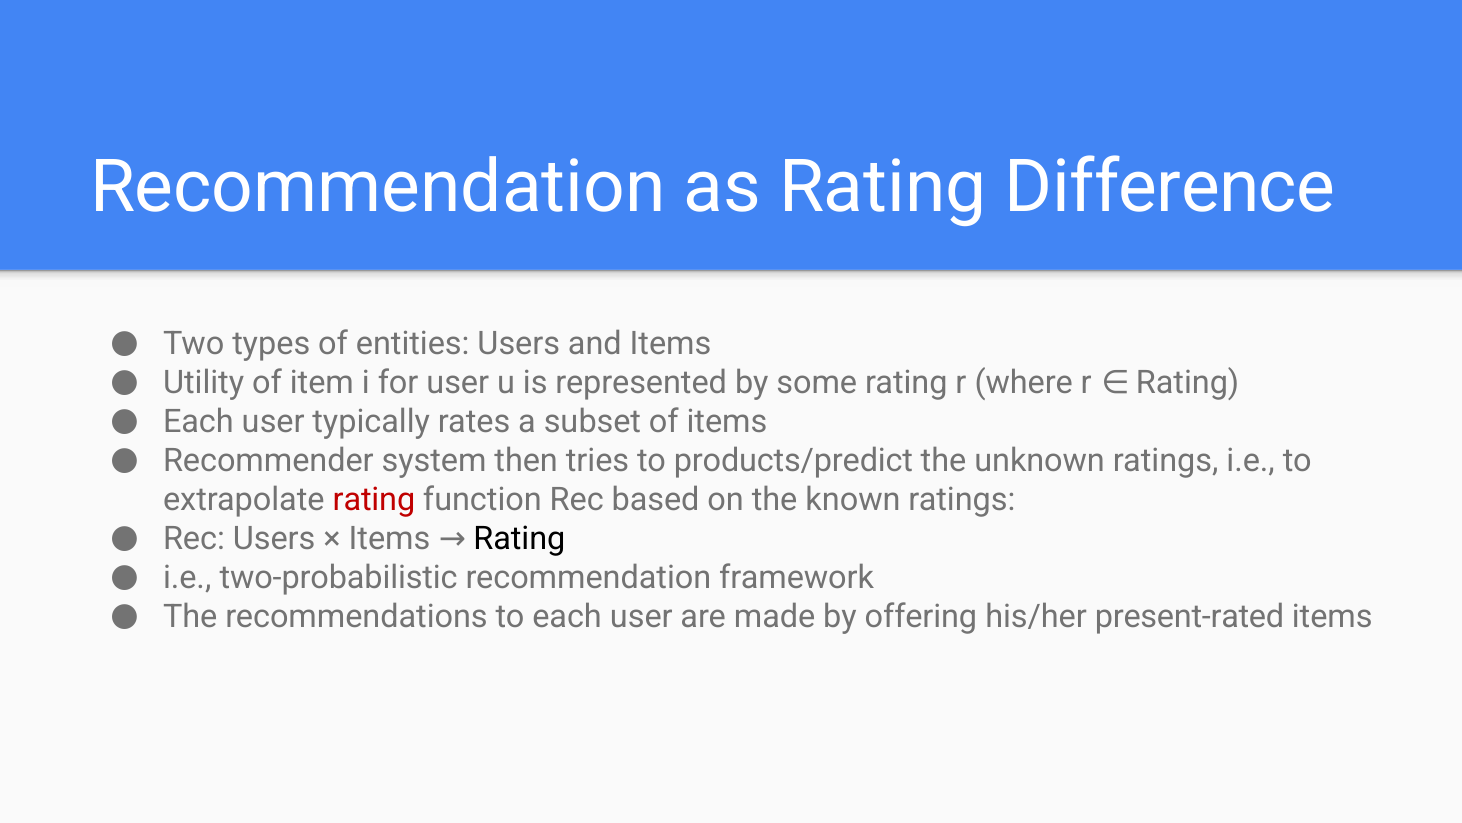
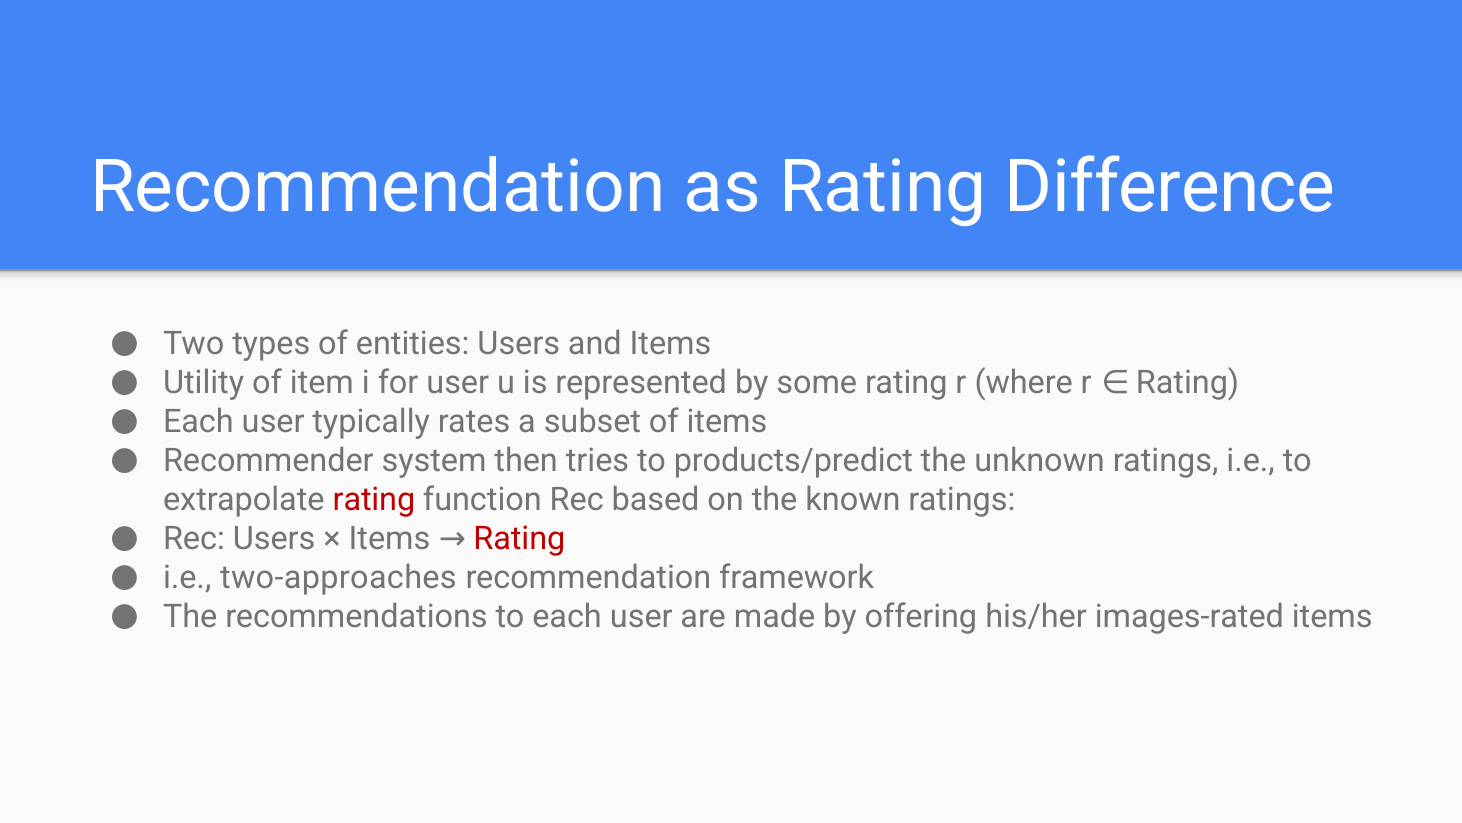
Rating at (519, 538) colour: black -> red
two-probabilistic: two-probabilistic -> two-approaches
present-rated: present-rated -> images-rated
